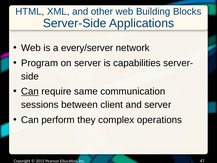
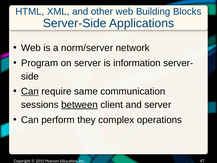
every/server: every/server -> norm/server
capabilities: capabilities -> information
between underline: none -> present
